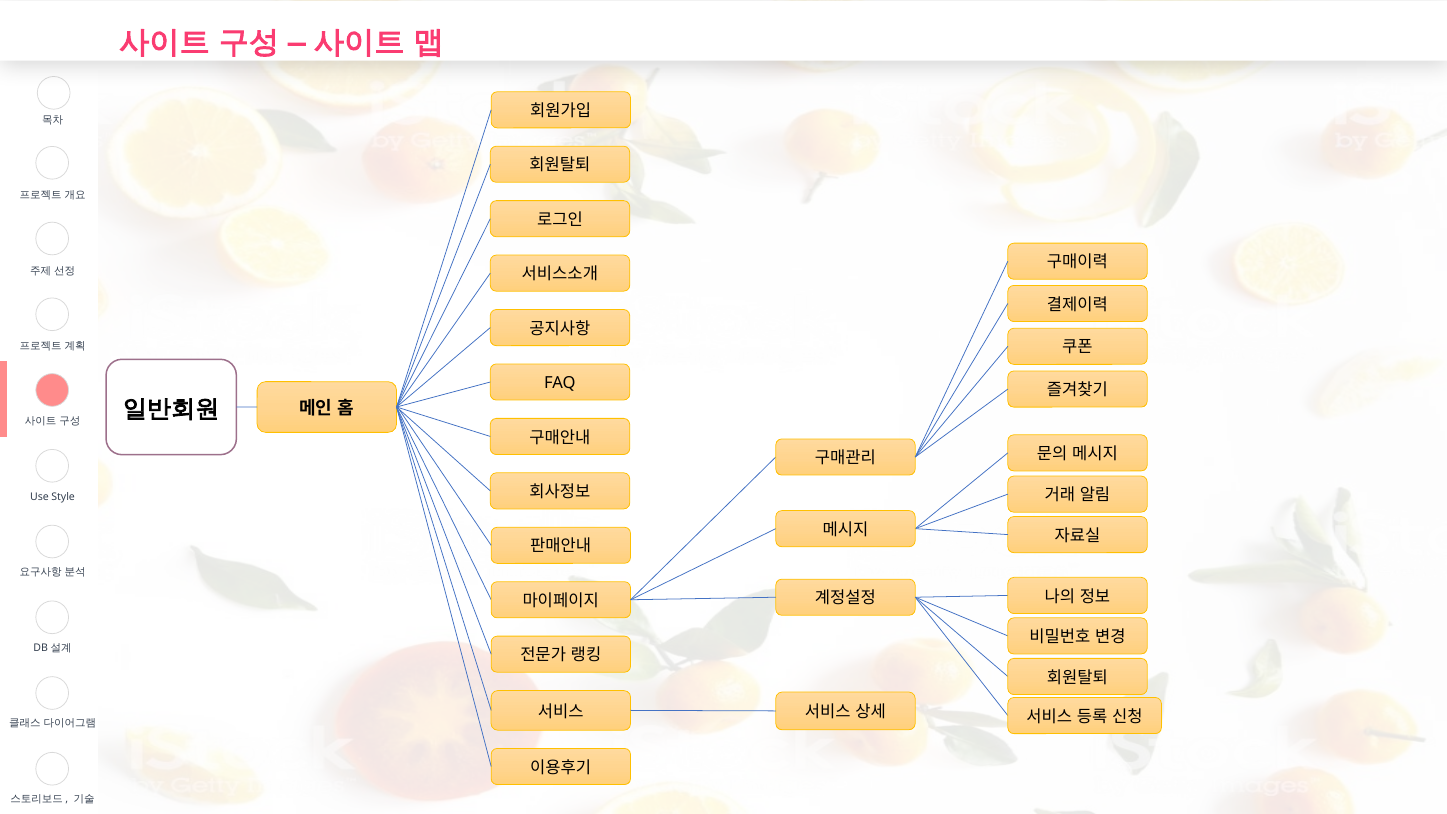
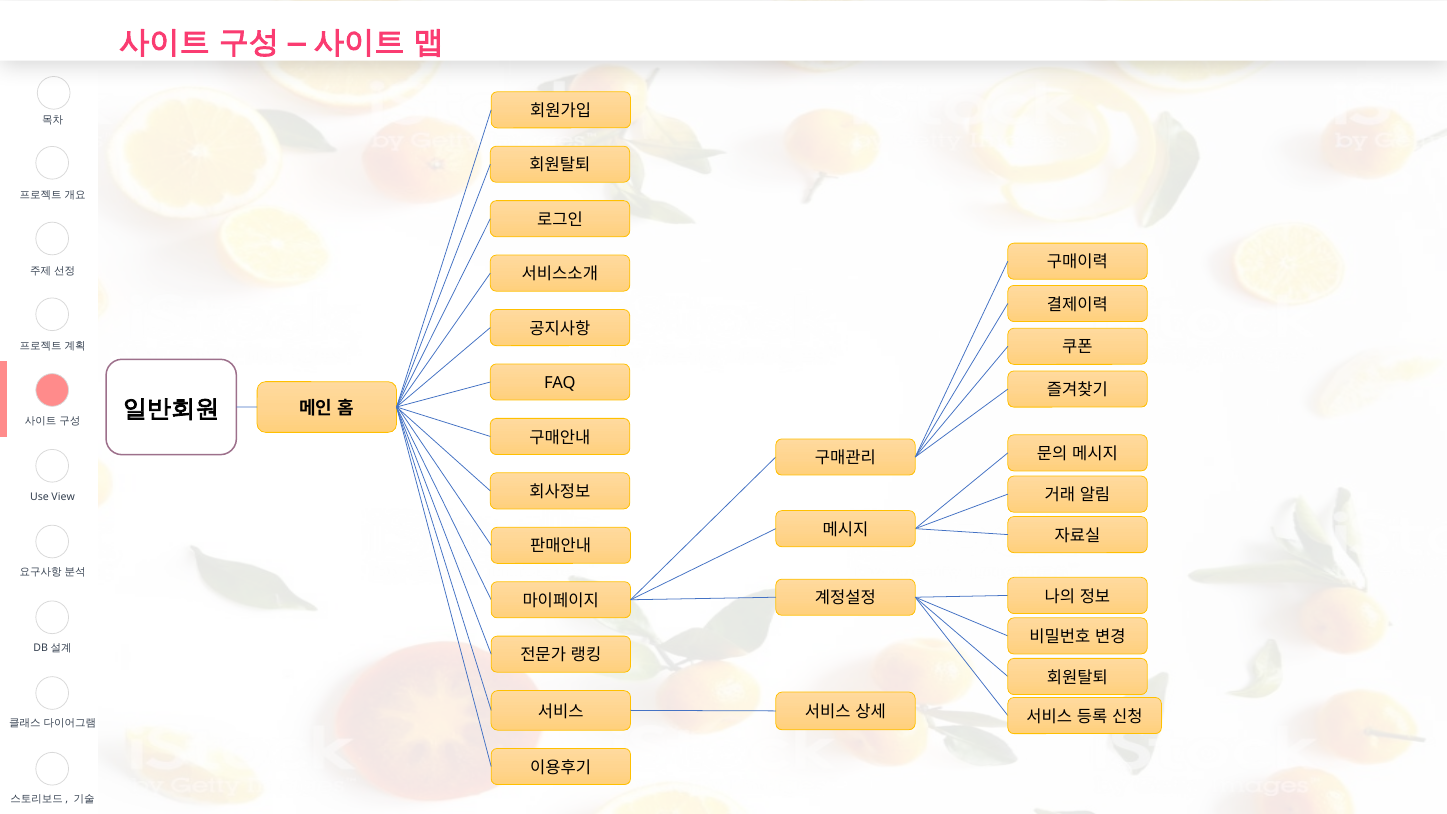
Style: Style -> View
